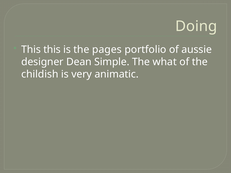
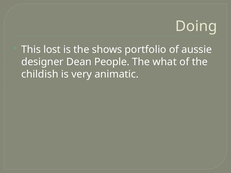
This this: this -> lost
pages: pages -> shows
Simple: Simple -> People
